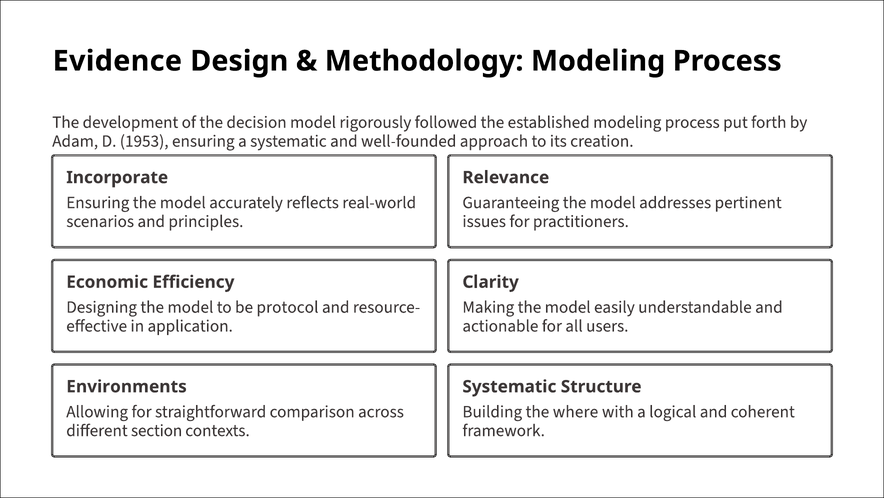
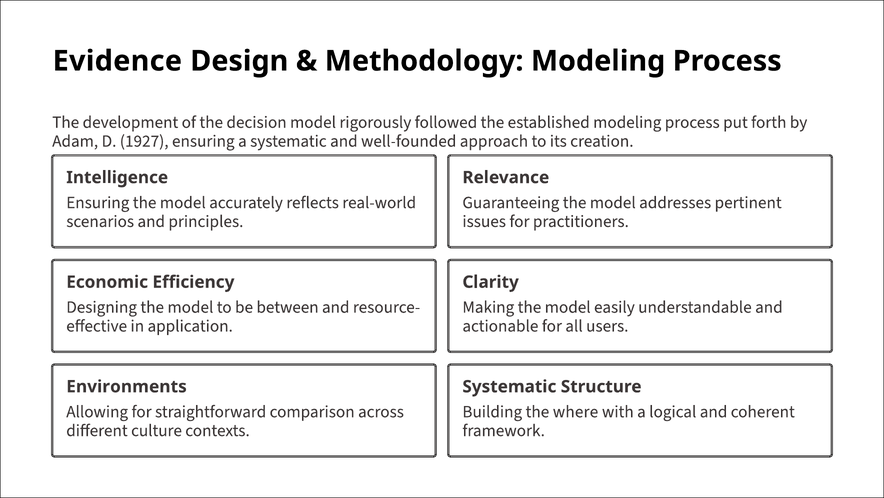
1953: 1953 -> 1927
Incorporate: Incorporate -> Intelligence
protocol: protocol -> between
section: section -> culture
